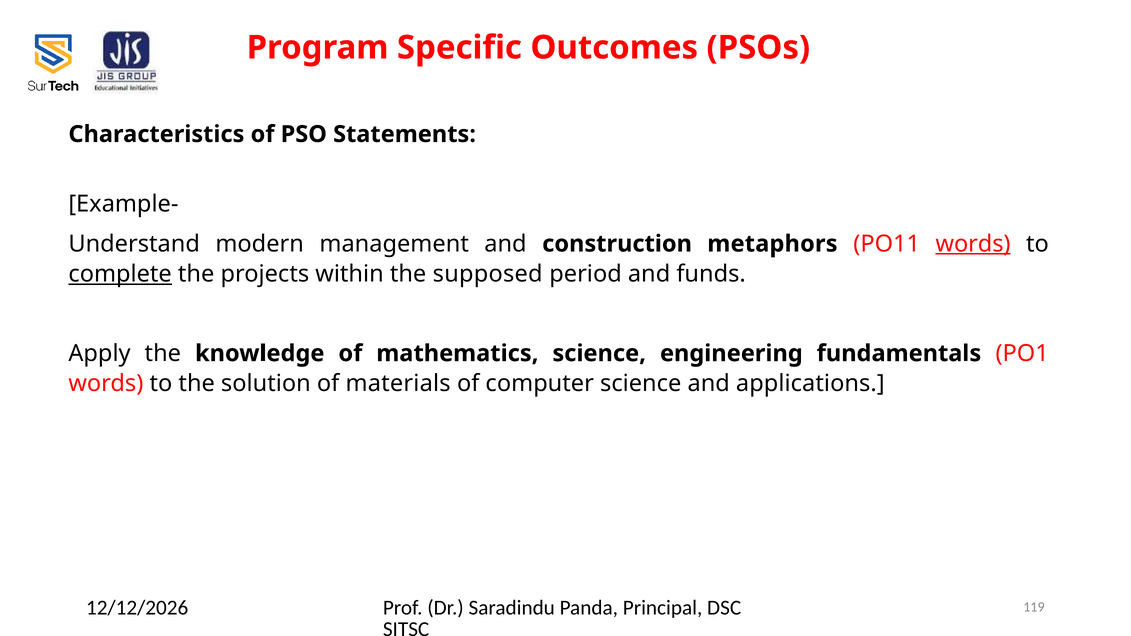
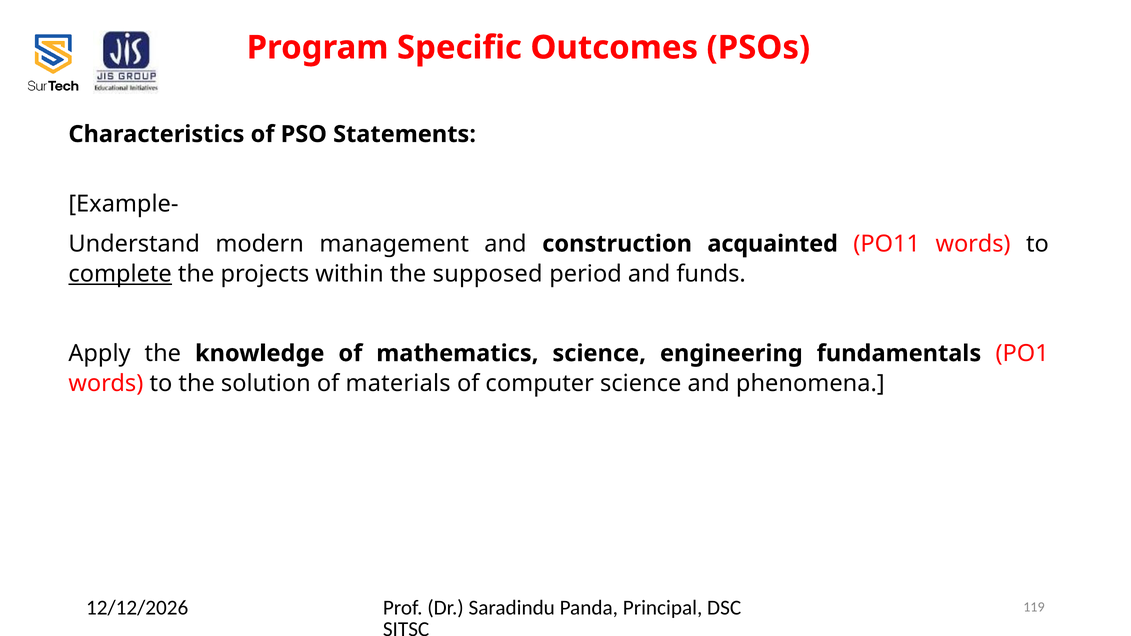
metaphors: metaphors -> acquainted
words at (973, 244) underline: present -> none
applications: applications -> phenomena
